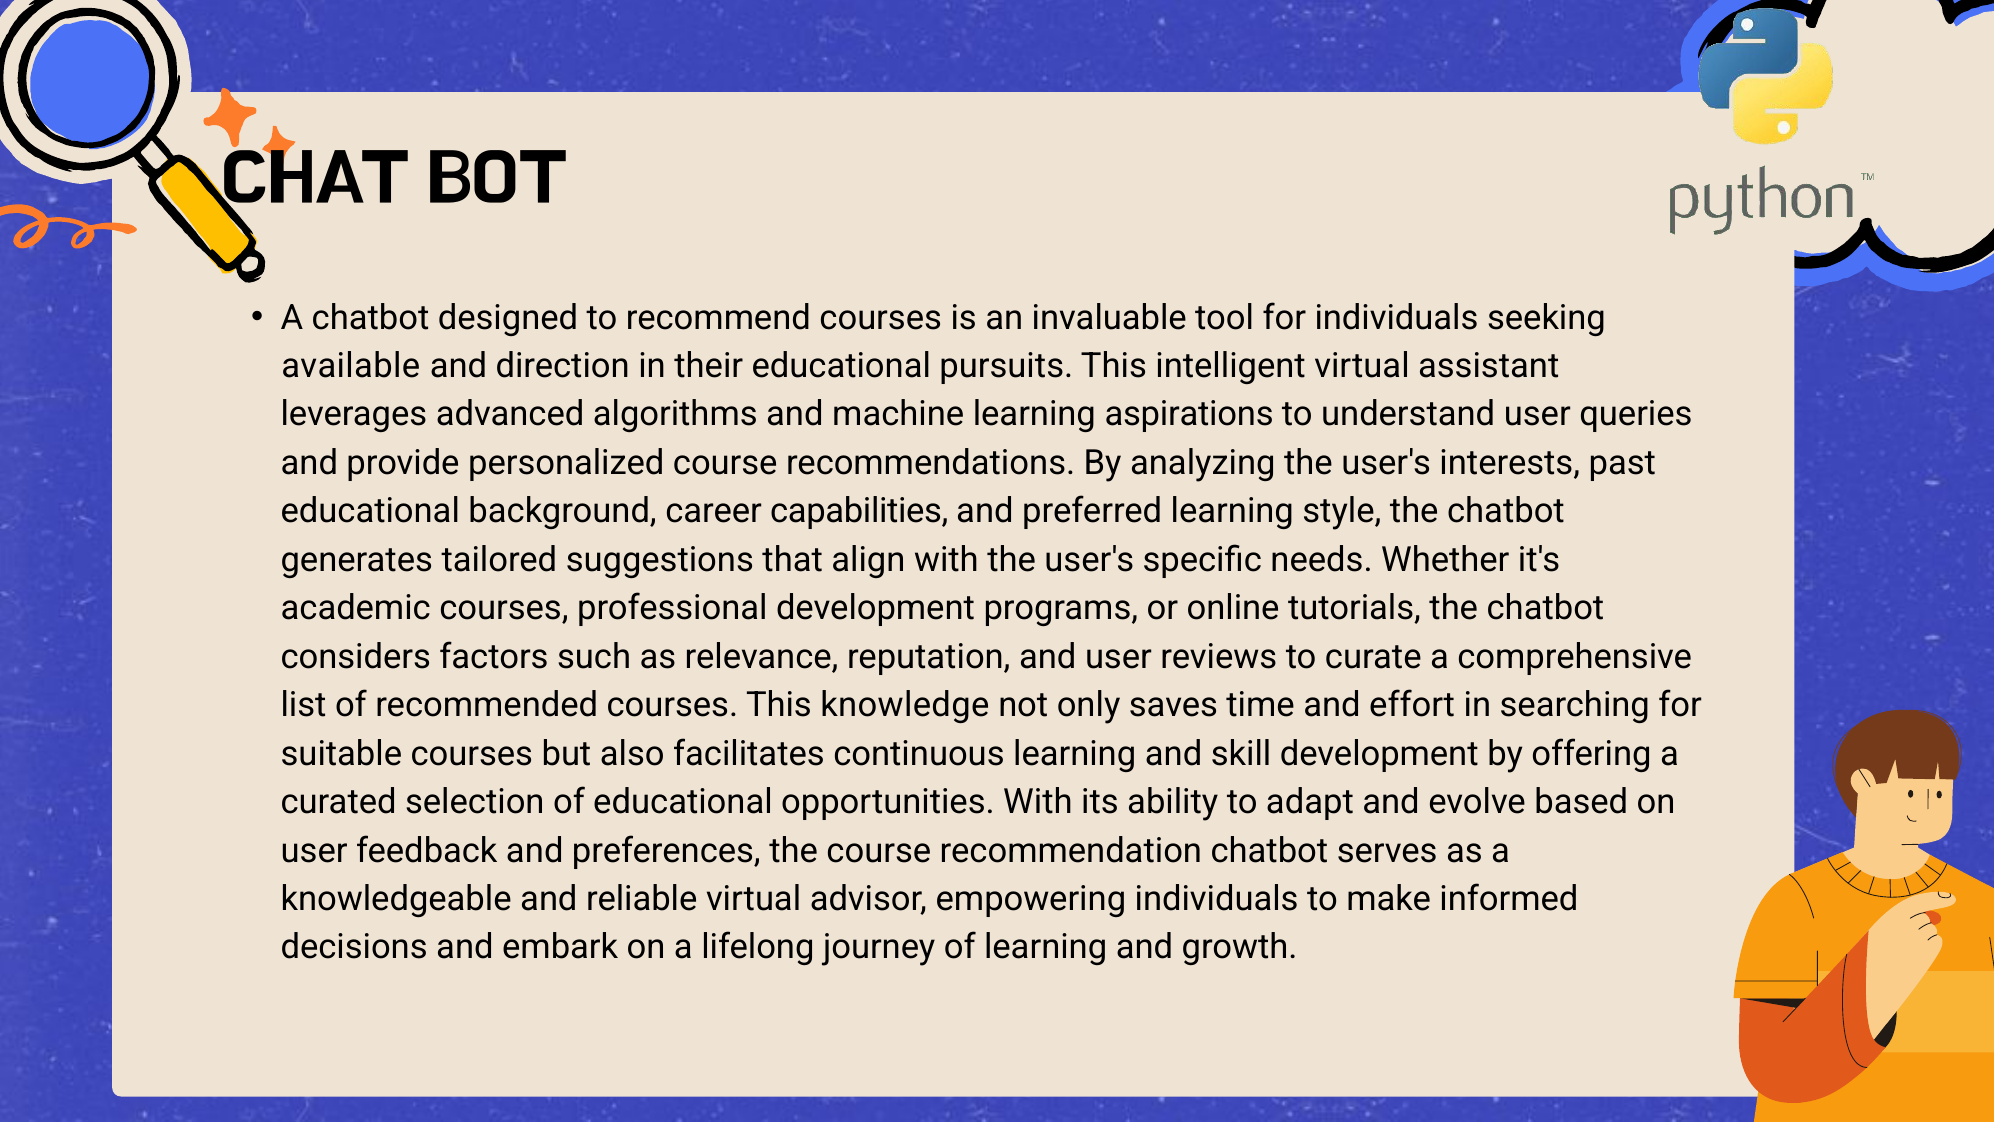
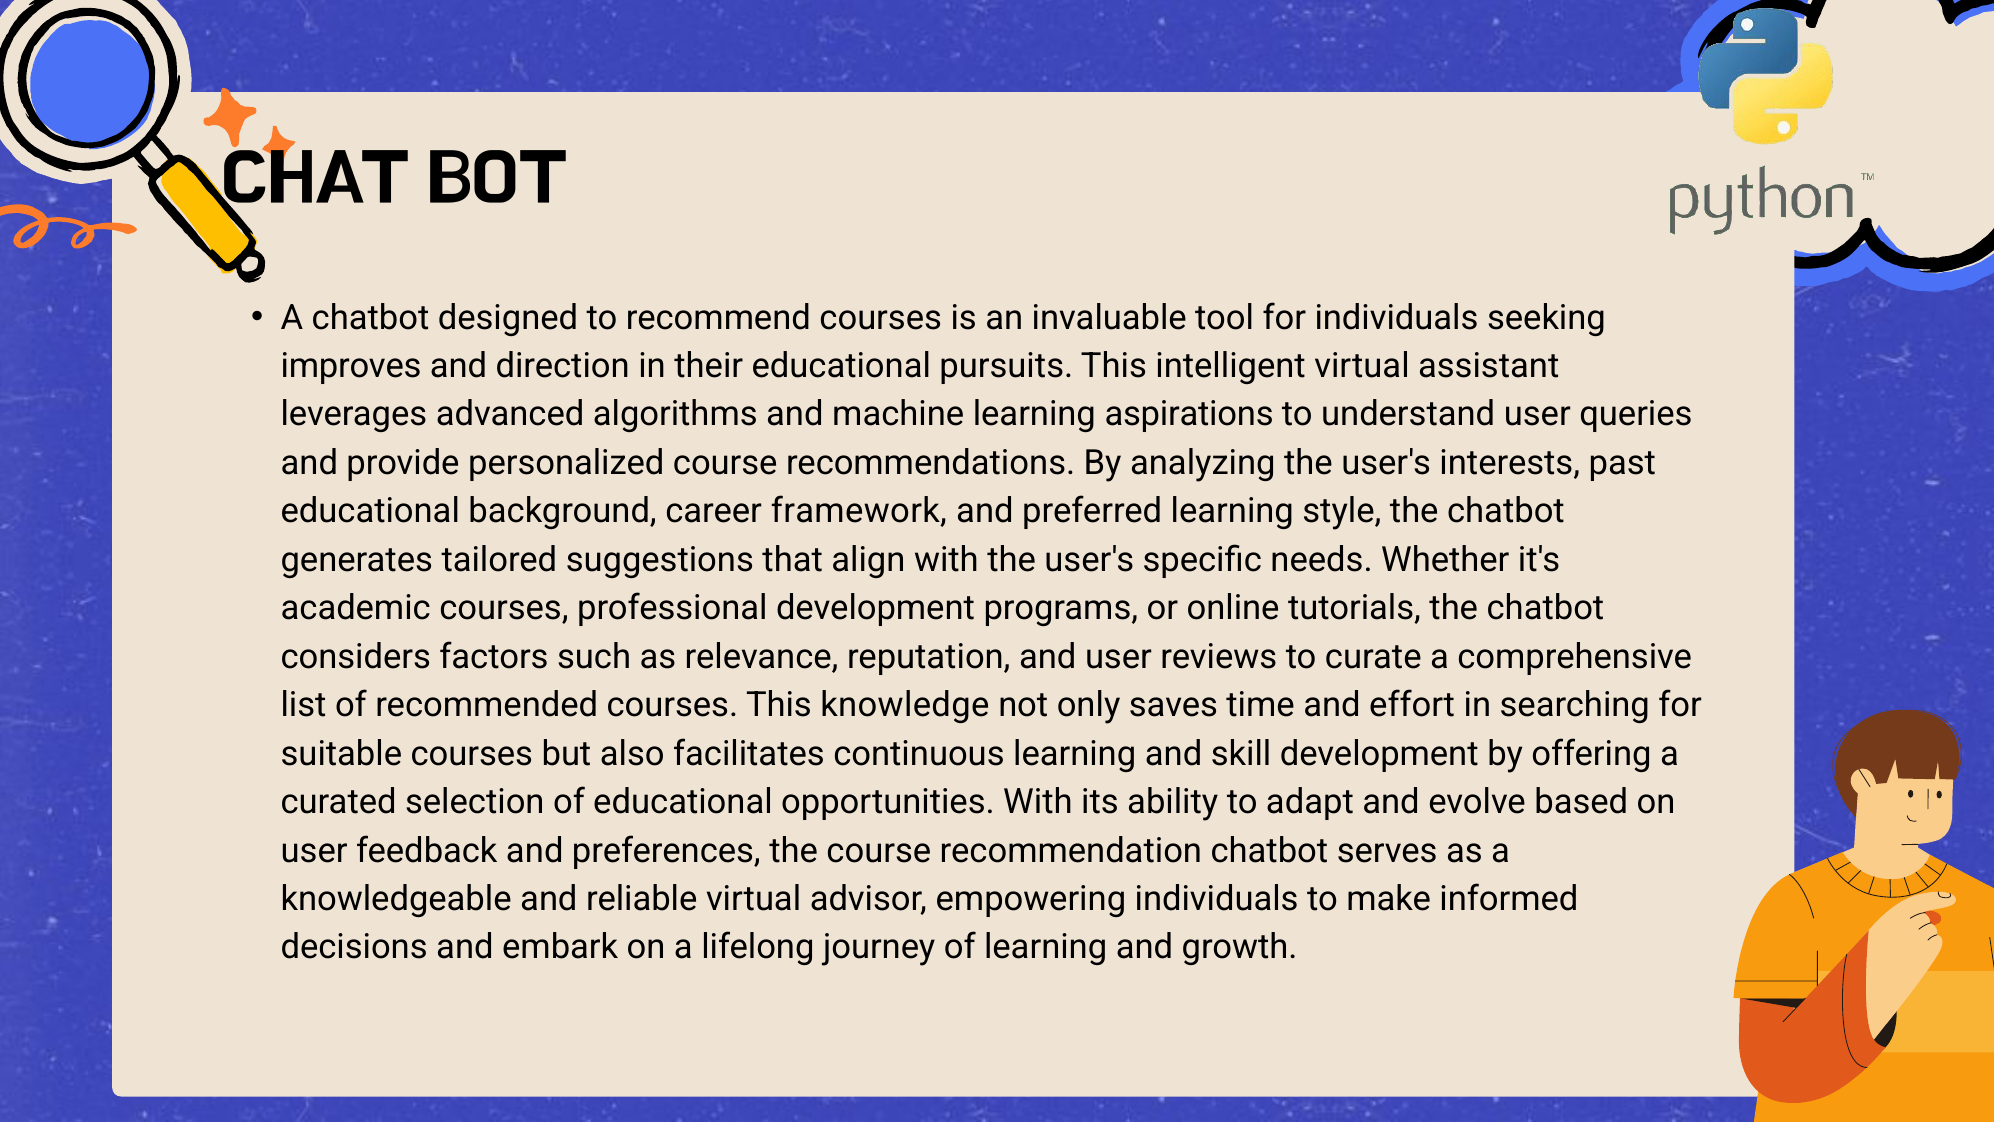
available: available -> improves
capabilities: capabilities -> framework
